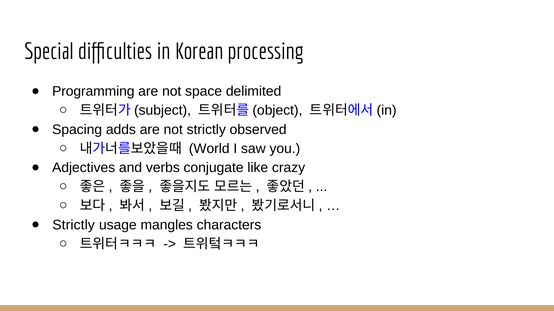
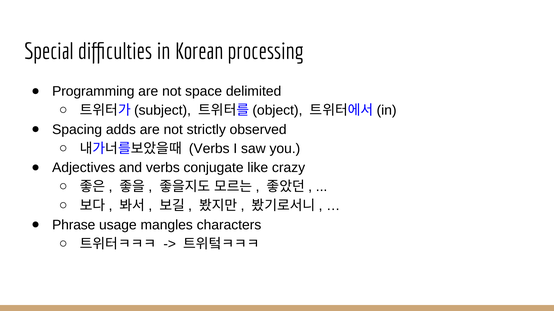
World at (209, 149): World -> Verbs
Strictly at (74, 225): Strictly -> Phrase
